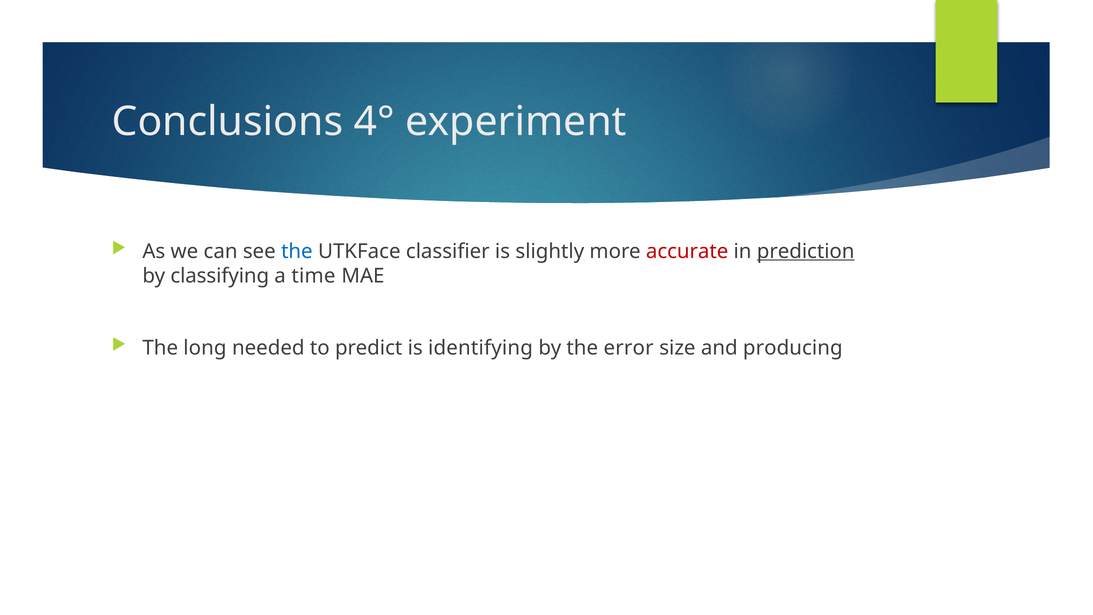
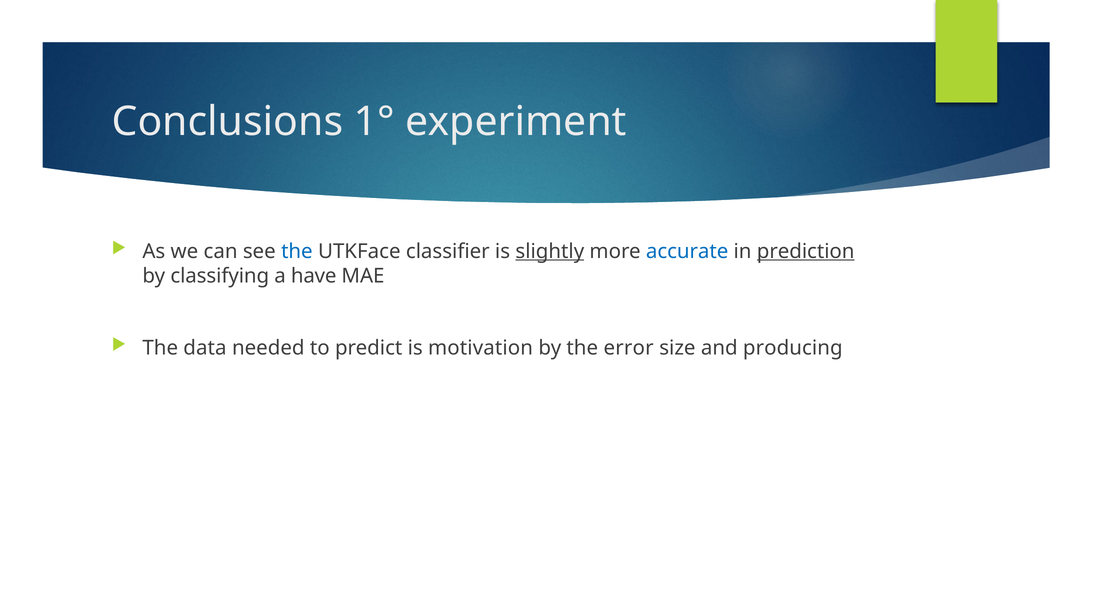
4°: 4° -> 1°
slightly underline: none -> present
accurate colour: red -> blue
time: time -> have
long: long -> data
identifying: identifying -> motivation
